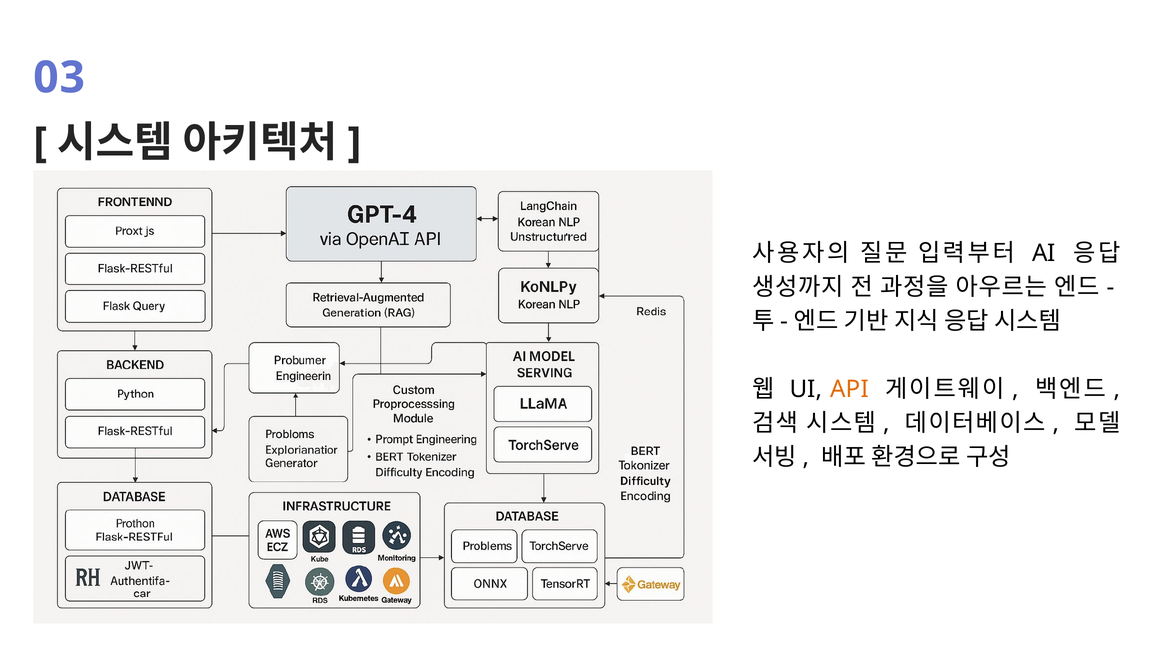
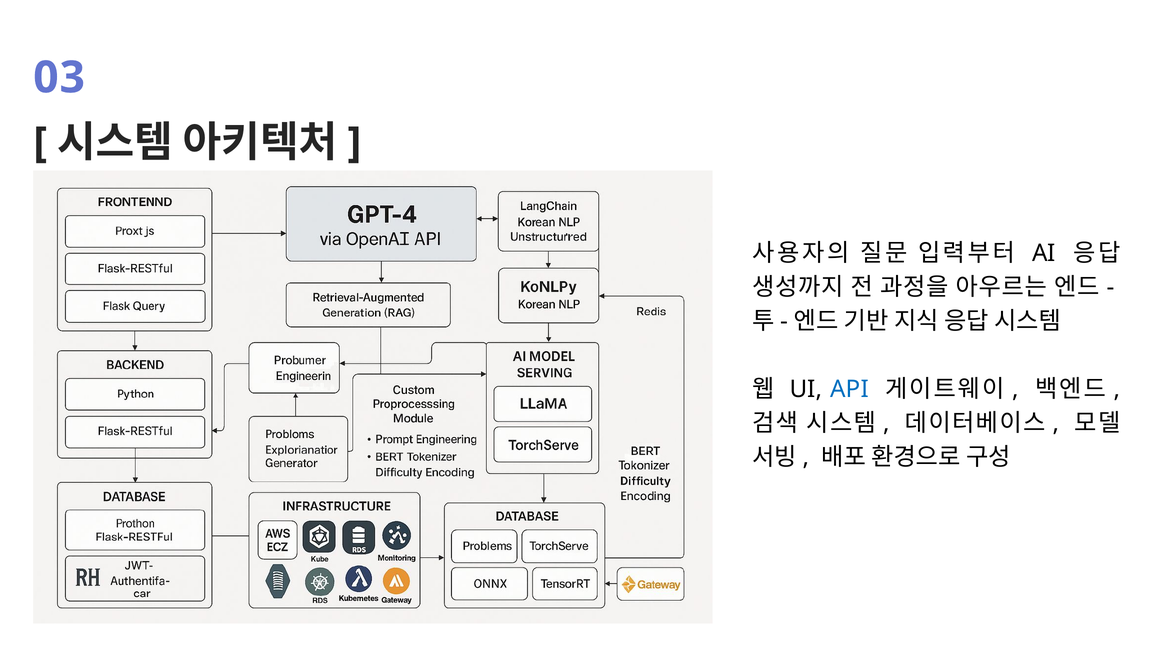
API colour: orange -> blue
